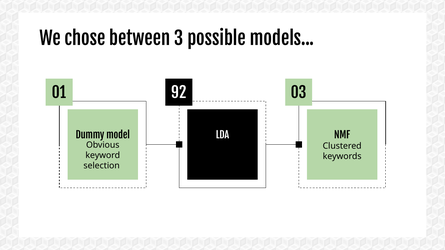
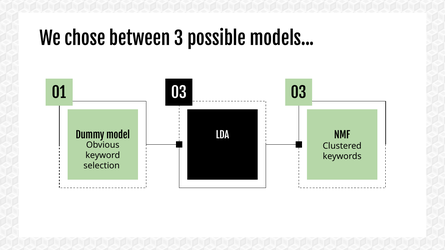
01 92: 92 -> 03
